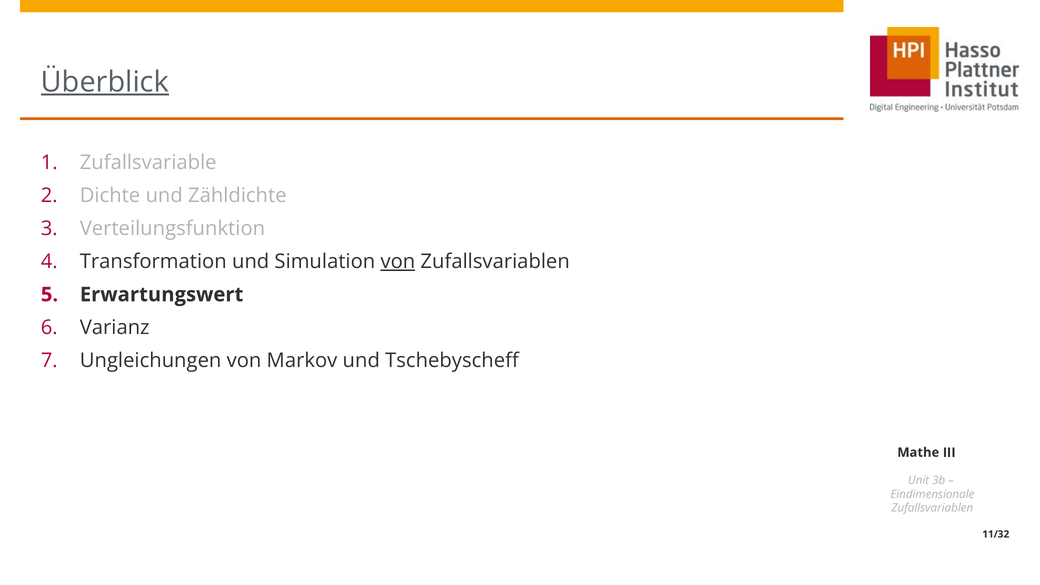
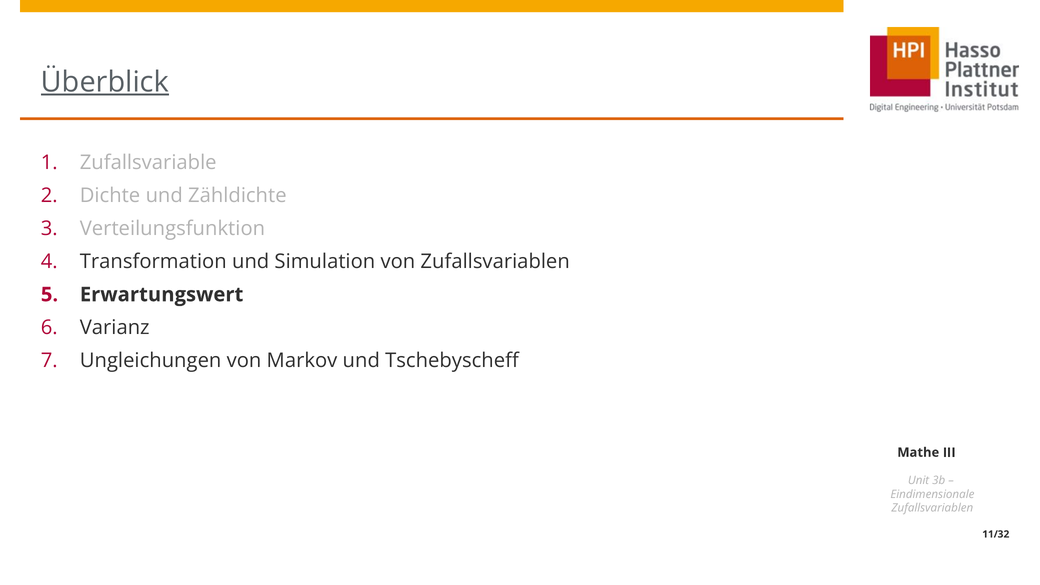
von at (398, 262) underline: present -> none
